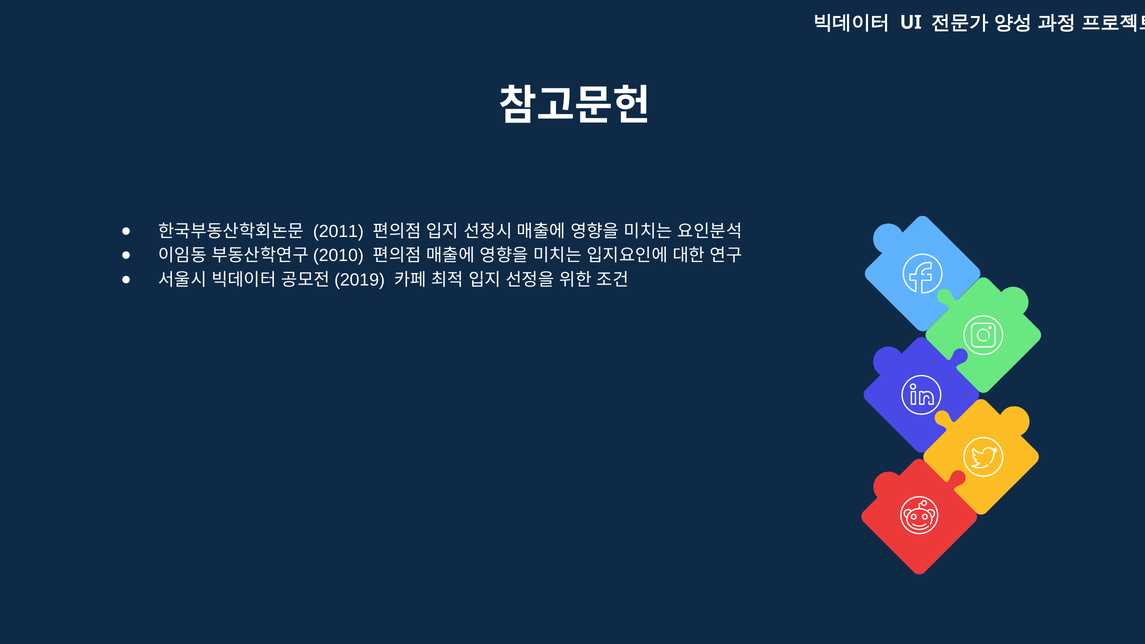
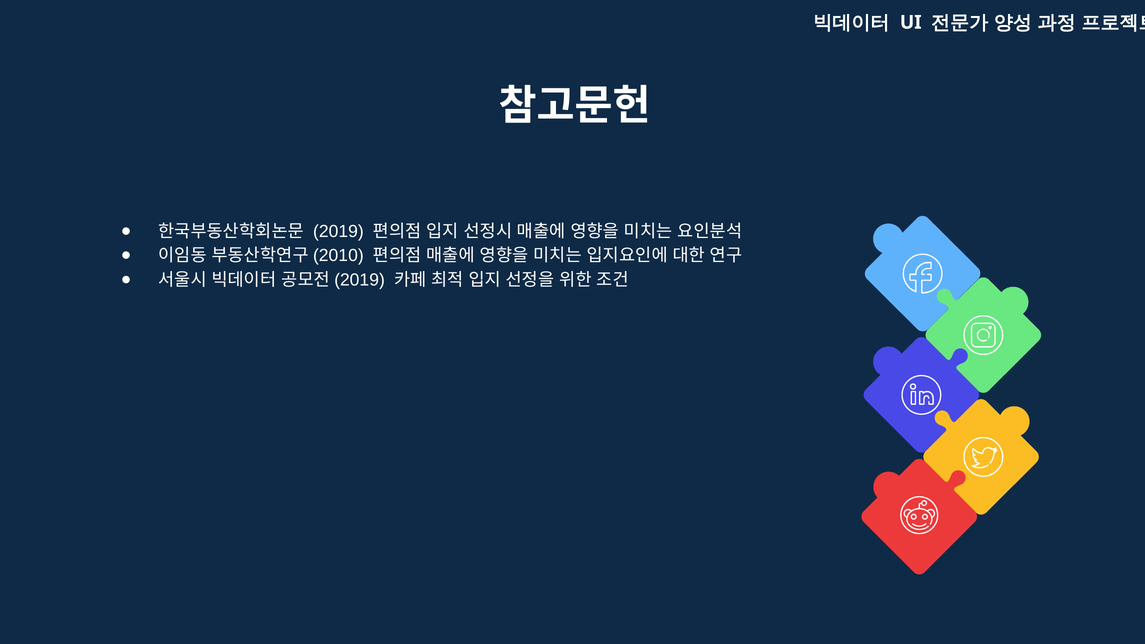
2011 at (338, 232): 2011 -> 2019
